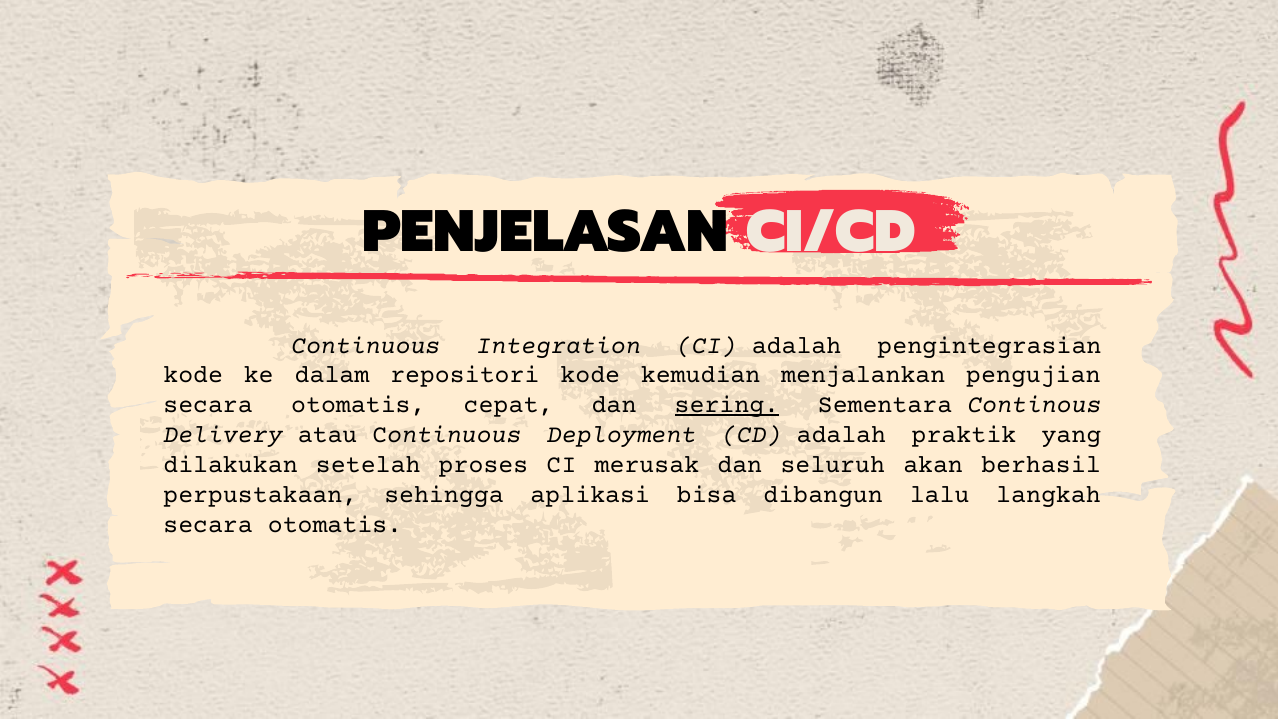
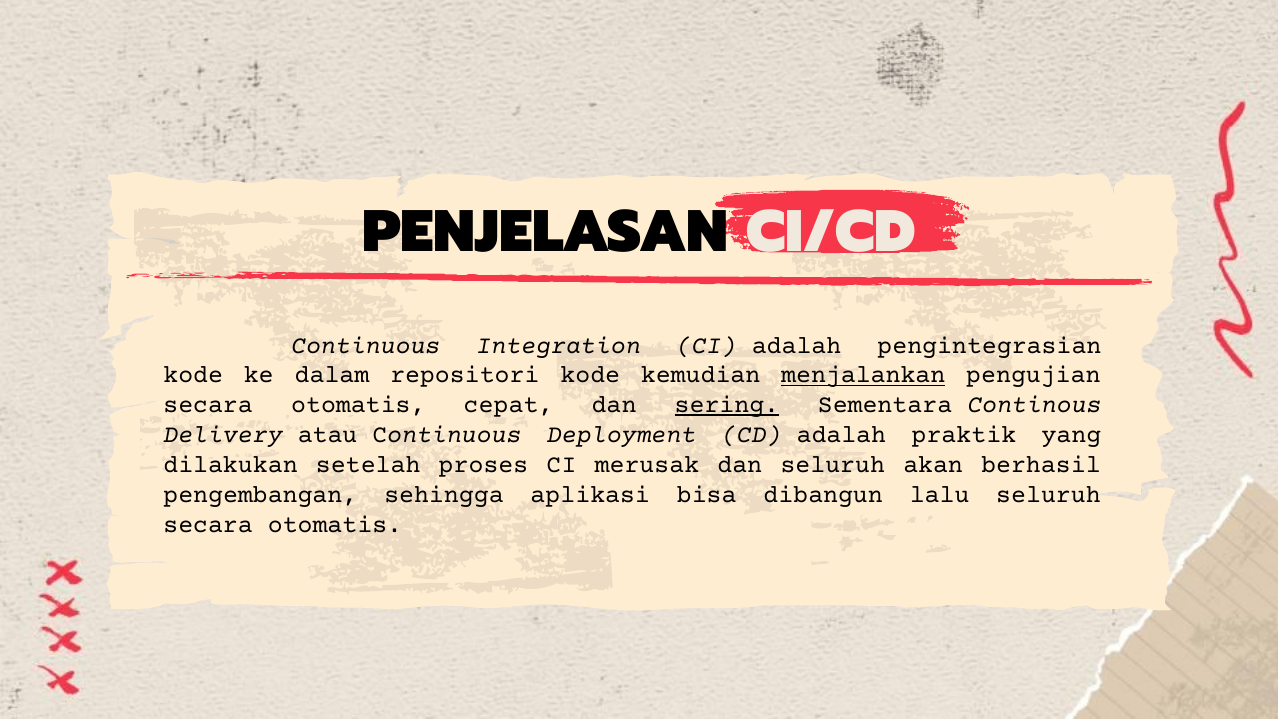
menjalankan underline: none -> present
perpustakaan: perpustakaan -> pengembangan
lalu langkah: langkah -> seluruh
